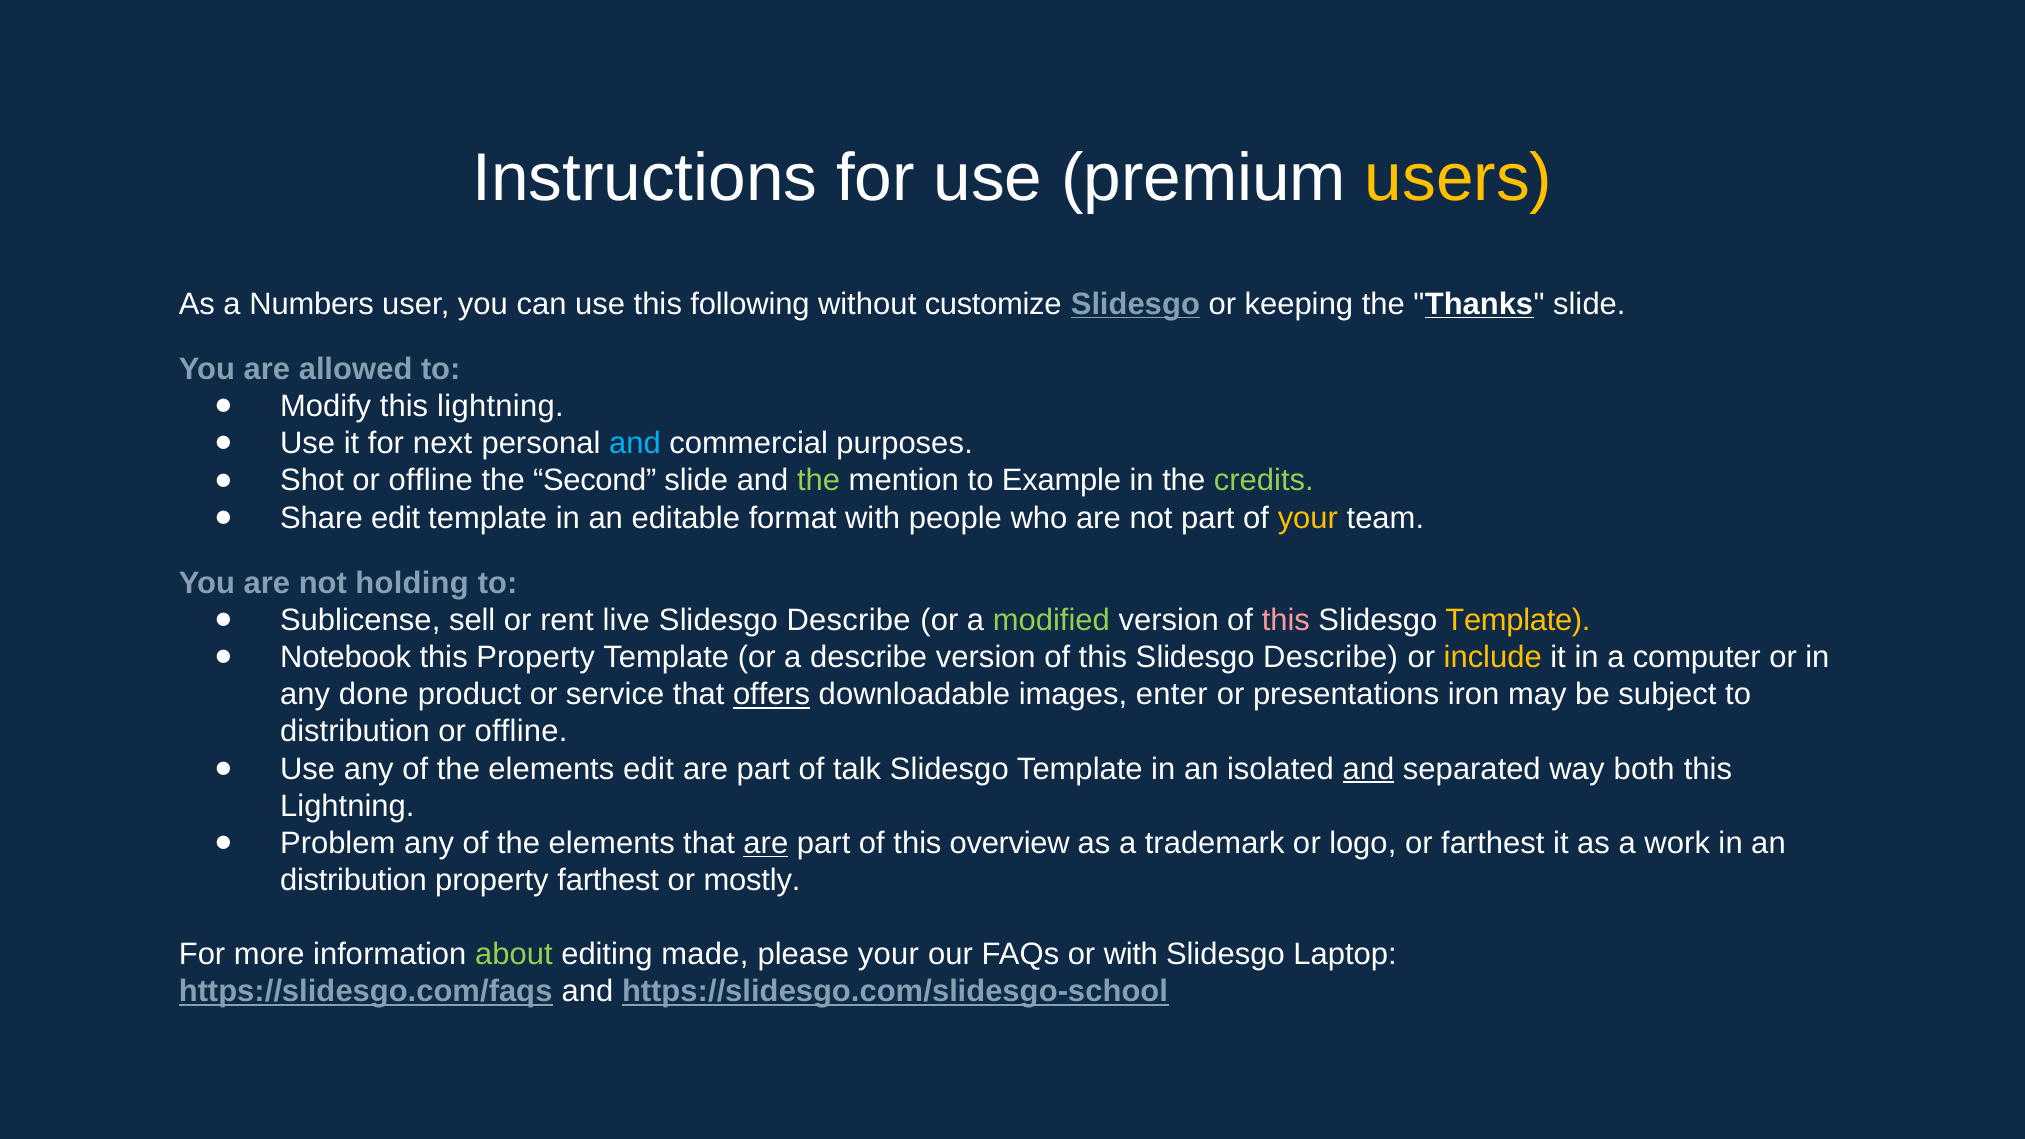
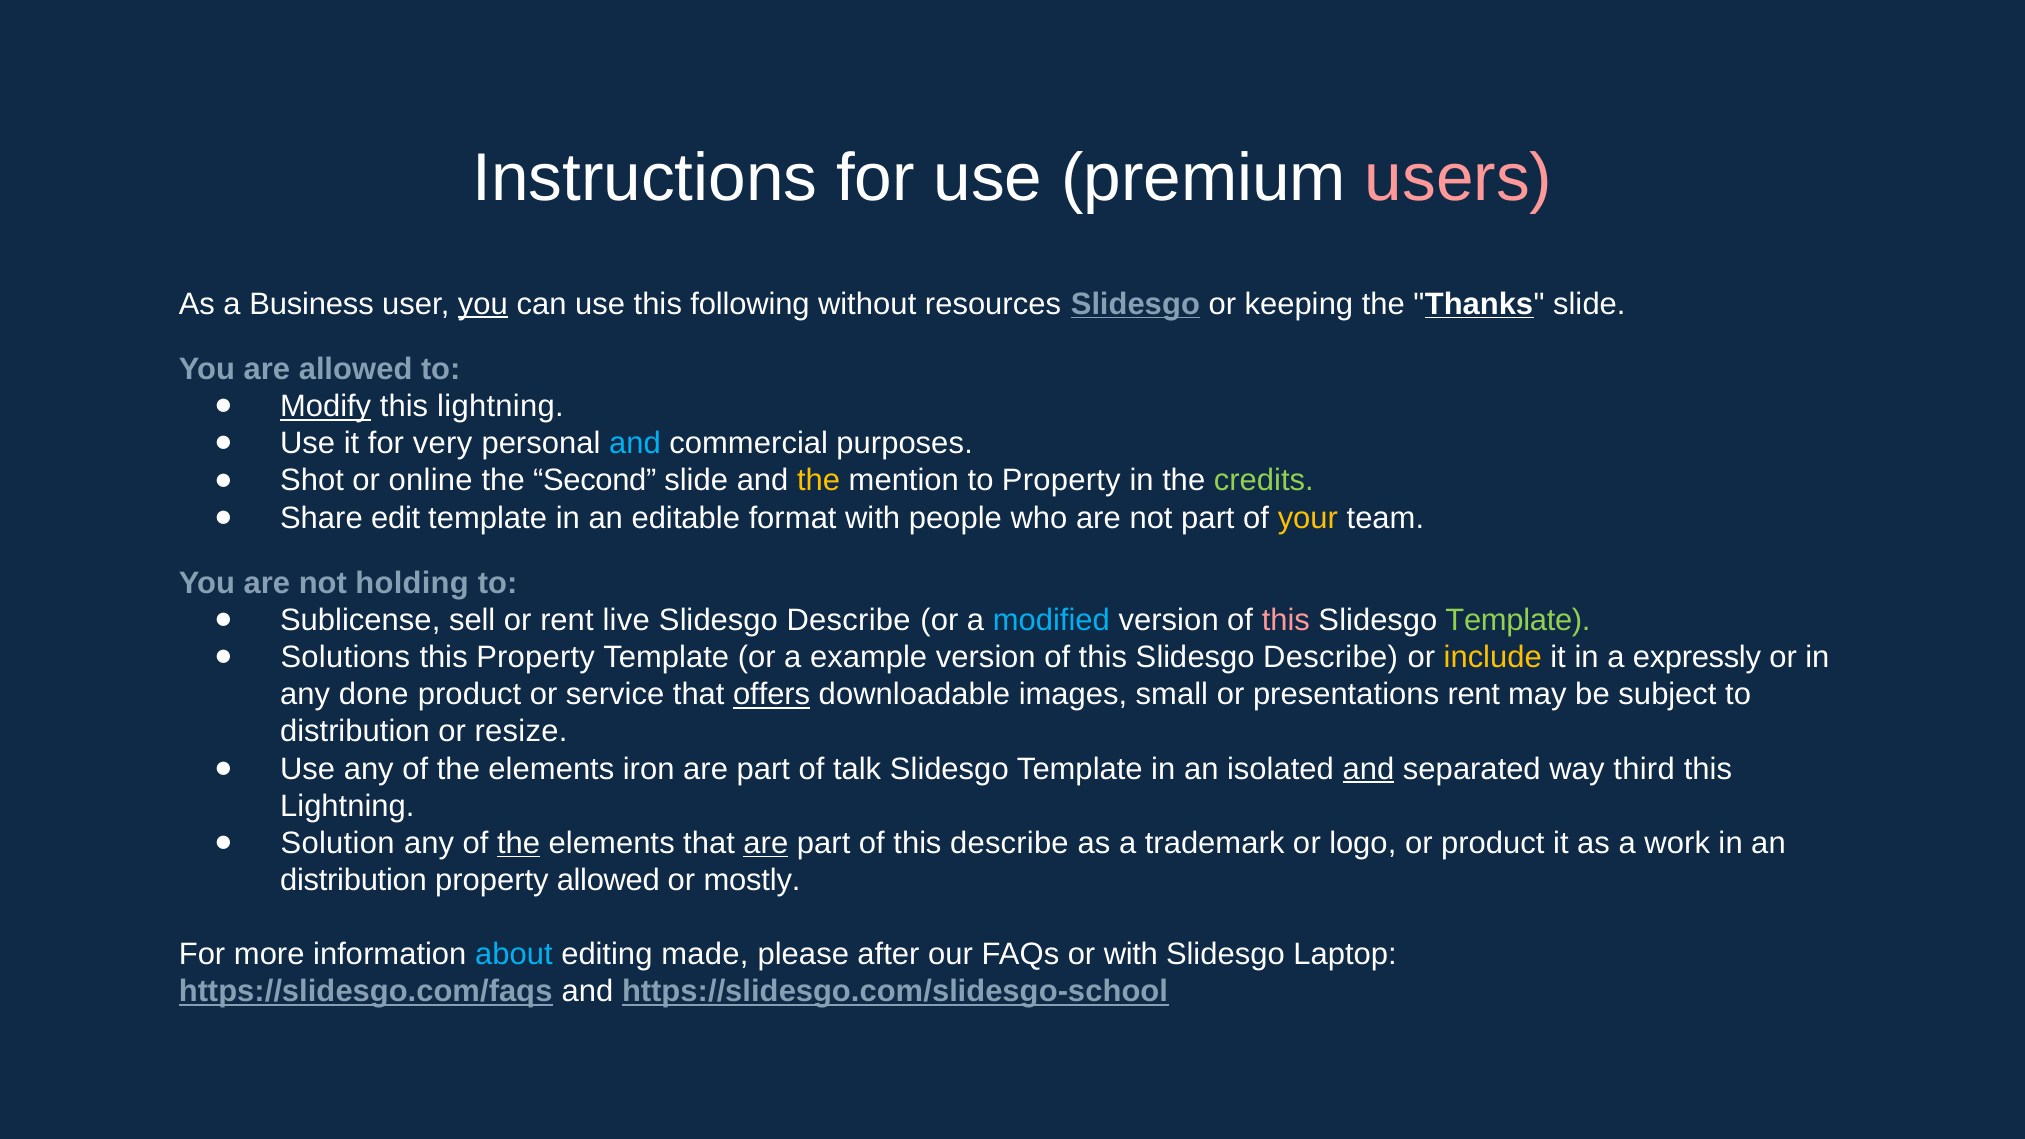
users colour: yellow -> pink
Numbers: Numbers -> Business
you at (483, 304) underline: none -> present
customize: customize -> resources
Modify underline: none -> present
next: next -> very
offline at (431, 481): offline -> online
the at (819, 481) colour: light green -> yellow
to Example: Example -> Property
modified colour: light green -> light blue
Template at (1518, 620) colour: yellow -> light green
Notebook: Notebook -> Solutions
a describe: describe -> example
computer: computer -> expressly
enter: enter -> small
presentations iron: iron -> rent
distribution or offline: offline -> resize
elements edit: edit -> iron
both: both -> third
Problem: Problem -> Solution
the at (519, 843) underline: none -> present
this overview: overview -> describe
or farthest: farthest -> product
property farthest: farthest -> allowed
about colour: light green -> light blue
please your: your -> after
